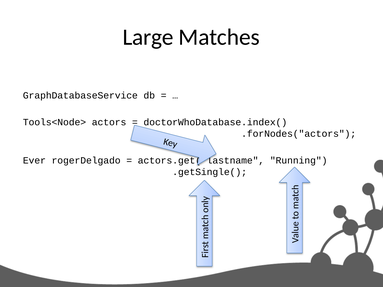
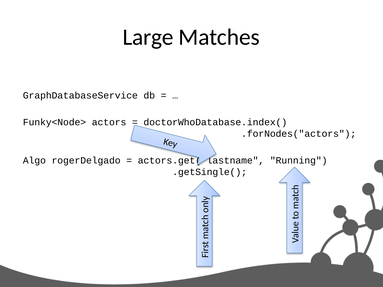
Tools<Node>: Tools<Node> -> Funky<Node>
Ever: Ever -> Algo
